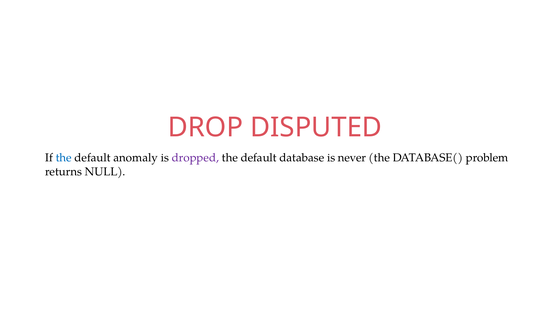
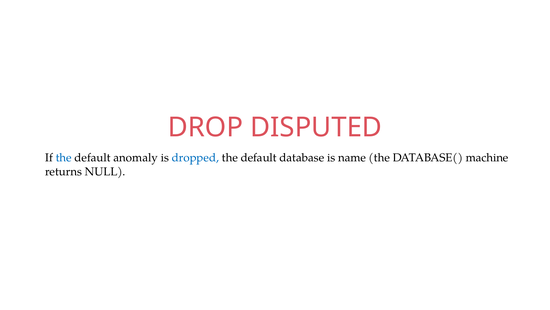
dropped colour: purple -> blue
never: never -> name
problem: problem -> machine
